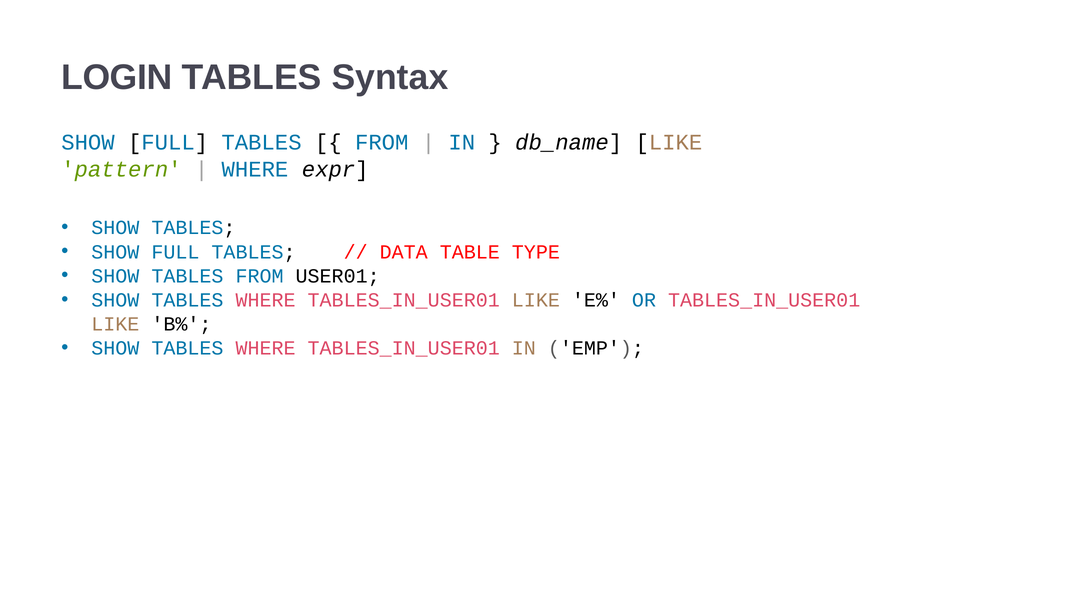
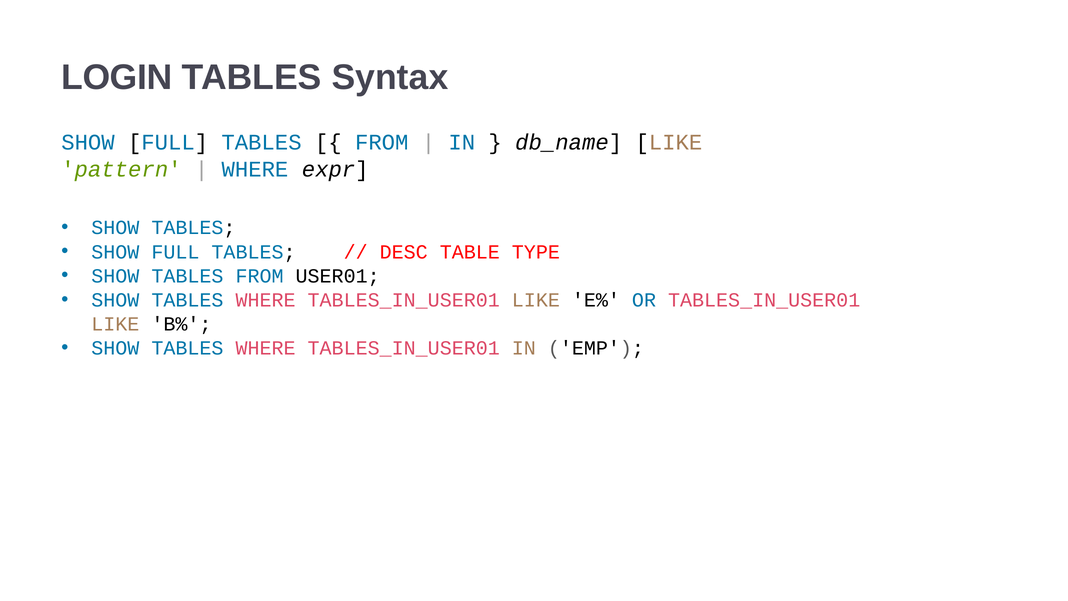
DATA: DATA -> DESC
